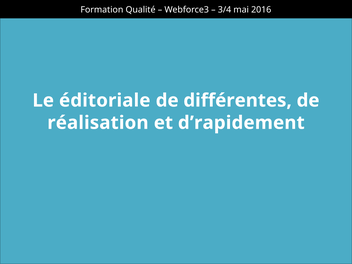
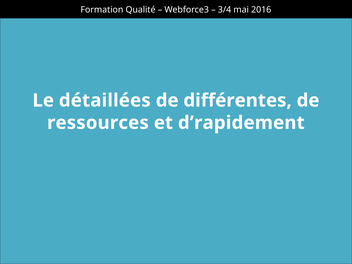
éditoriale: éditoriale -> détaillées
réalisation: réalisation -> ressources
